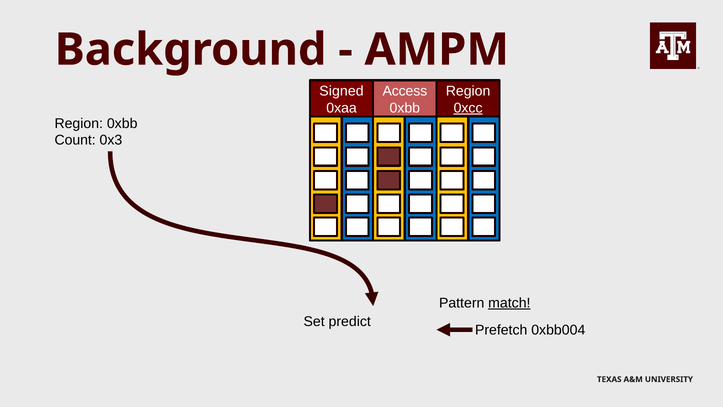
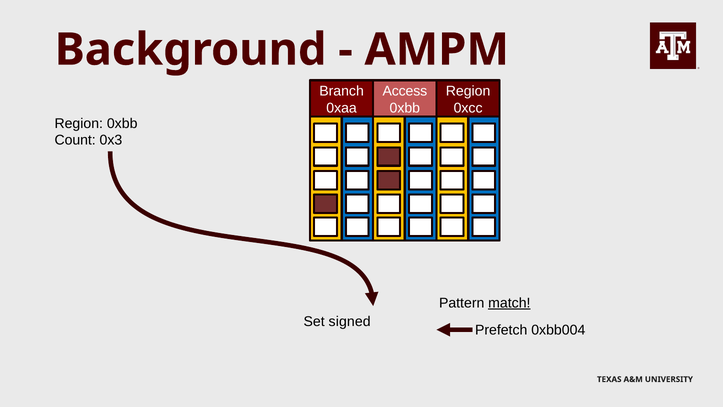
Signed: Signed -> Branch
0xcc underline: present -> none
predict: predict -> signed
